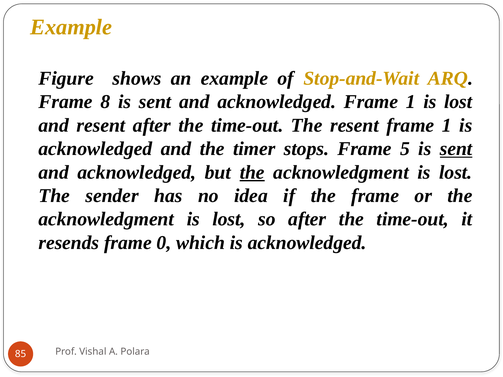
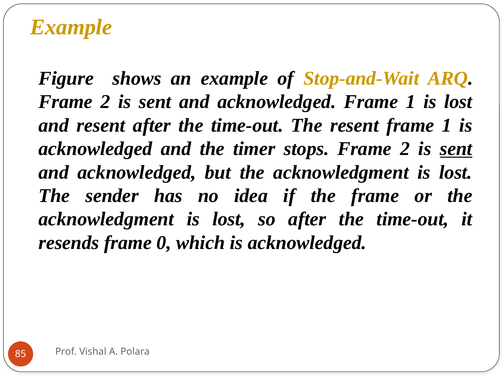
8 at (105, 102): 8 -> 2
stops Frame 5: 5 -> 2
the at (252, 172) underline: present -> none
